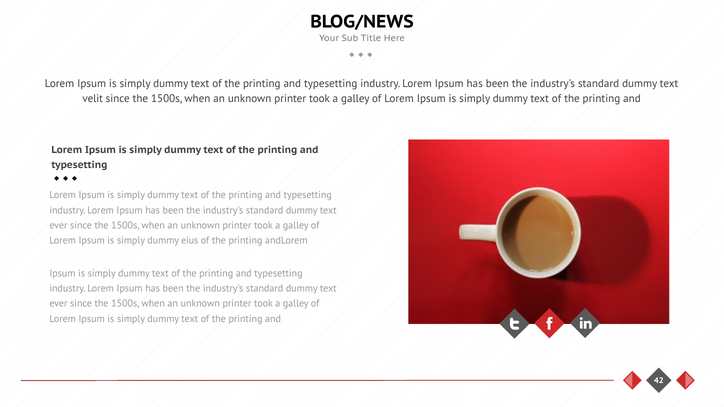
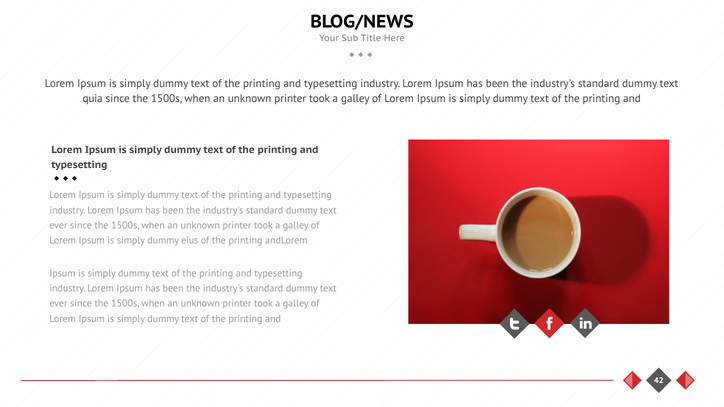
velit: velit -> quia
